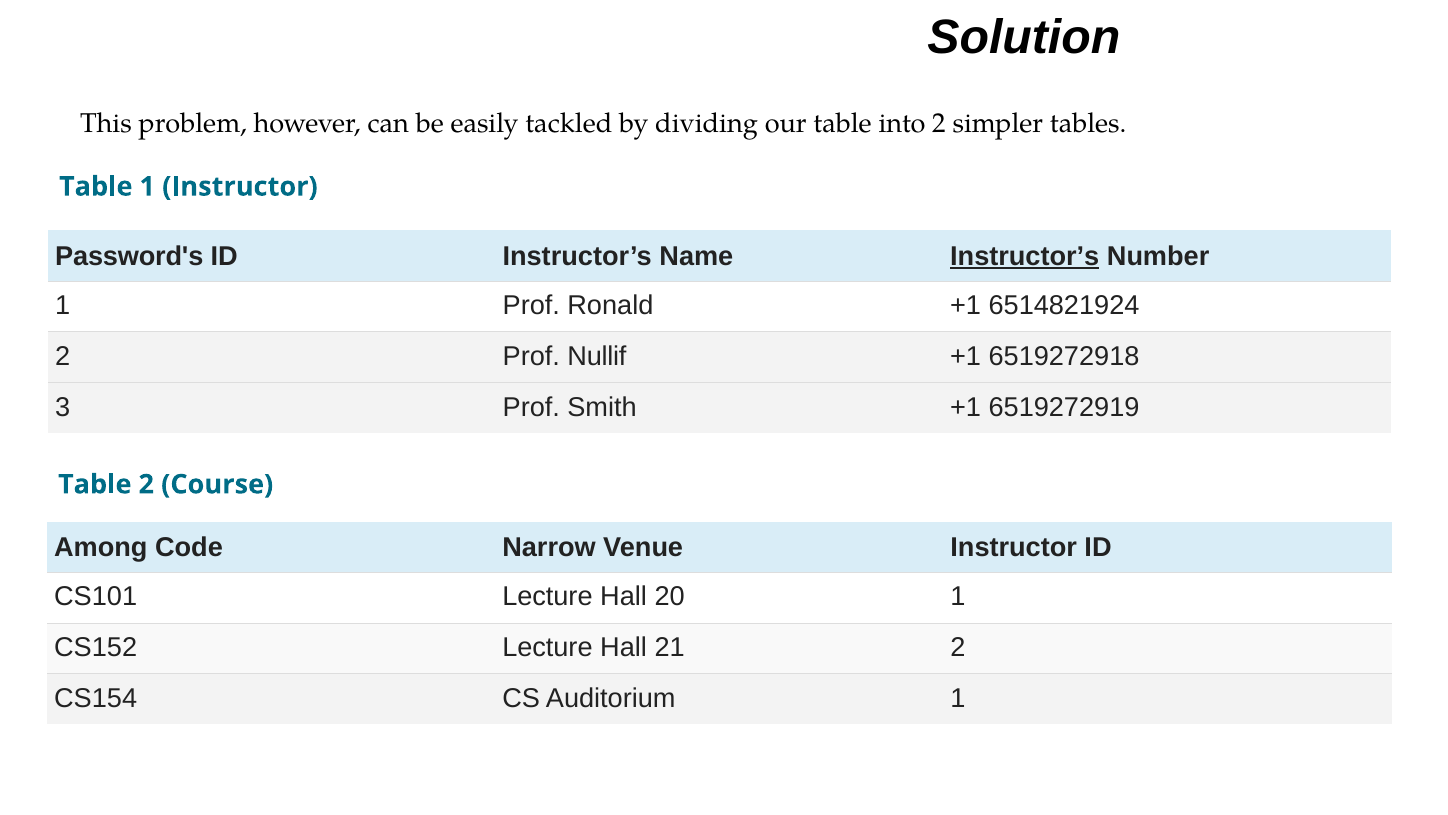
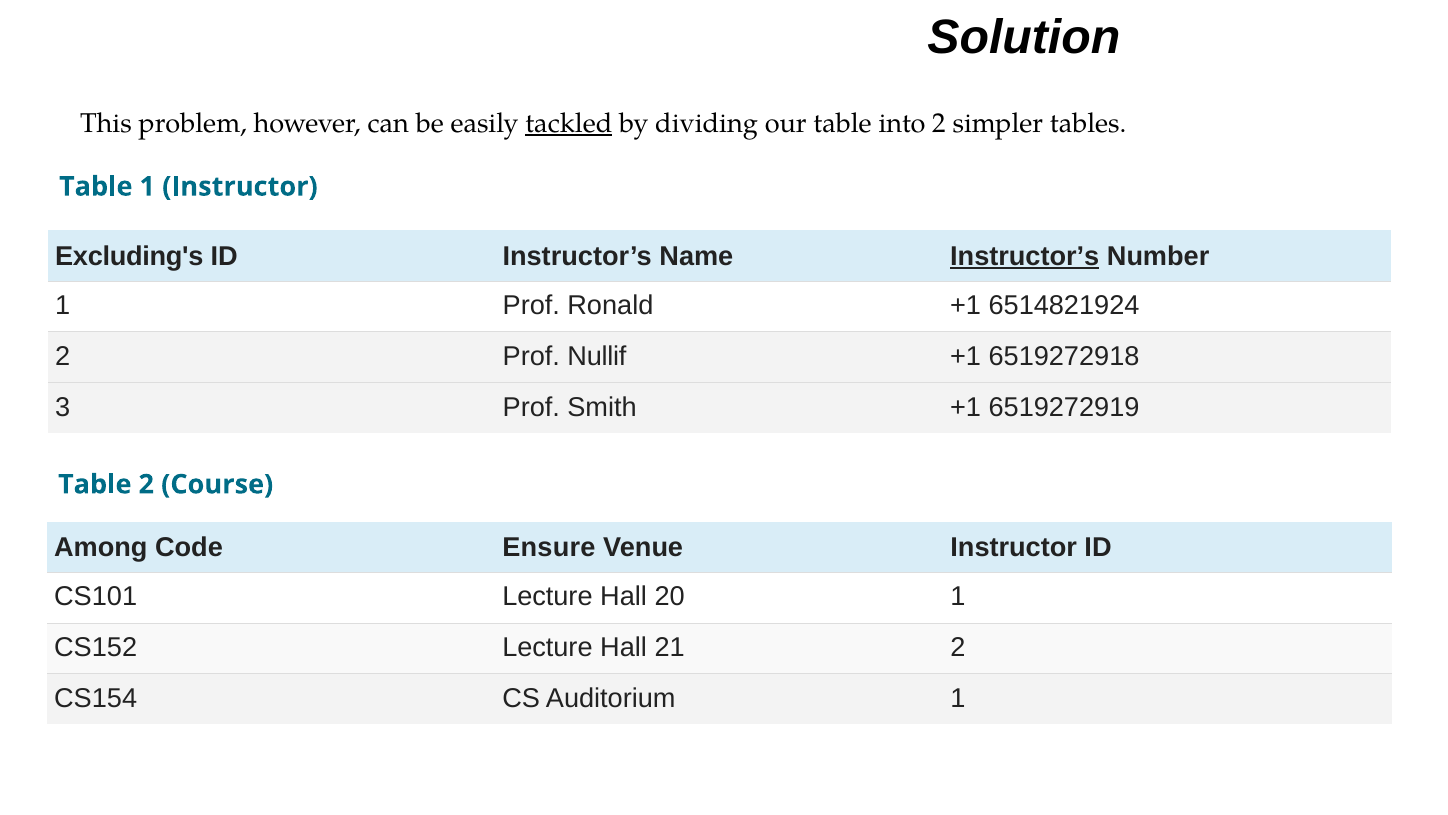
tackled underline: none -> present
Password's: Password's -> Excluding's
Narrow: Narrow -> Ensure
